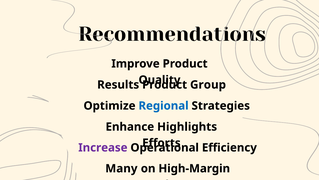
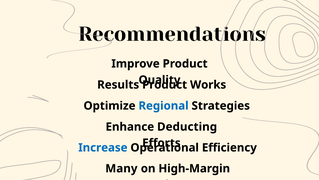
Group: Group -> Works
Highlights: Highlights -> Deducting
Increase colour: purple -> blue
